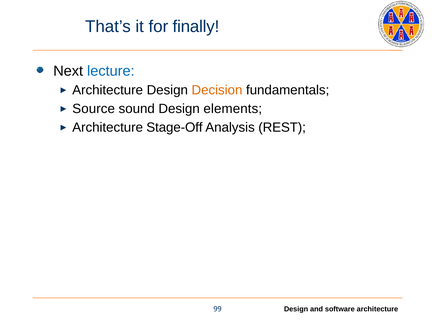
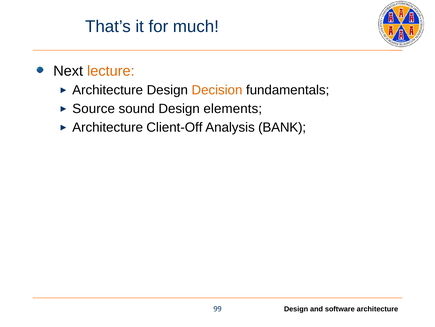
finally: finally -> much
lecture colour: blue -> orange
Stage-Off: Stage-Off -> Client-Off
REST: REST -> BANK
